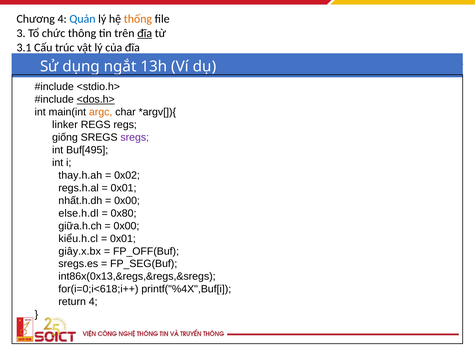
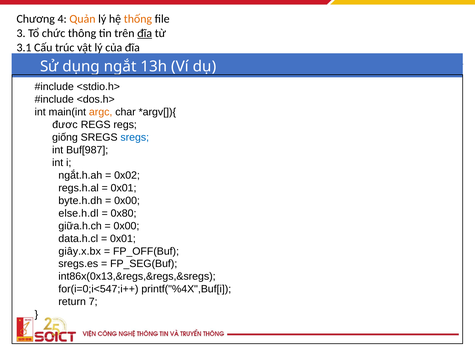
Quản colour: blue -> orange
<dos.h> underline: present -> none
linker: linker -> đươc
sregs at (135, 137) colour: purple -> blue
Buf[495: Buf[495 -> Buf[987
thay.h.ah: thay.h.ah -> ngắt.h.ah
nhất.h.dh: nhất.h.dh -> byte.h.dh
kiểu.h.cl: kiểu.h.cl -> data.h.cl
for(i=0;i<618;i++: for(i=0;i<618;i++ -> for(i=0;i<547;i++
return 4: 4 -> 7
